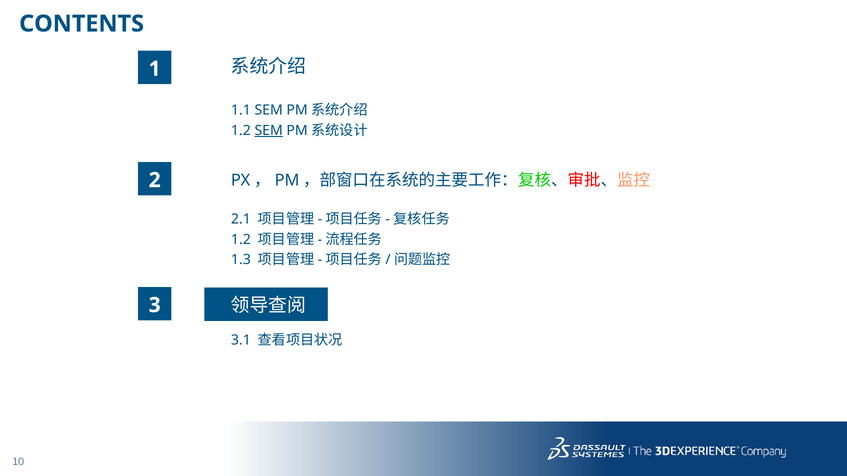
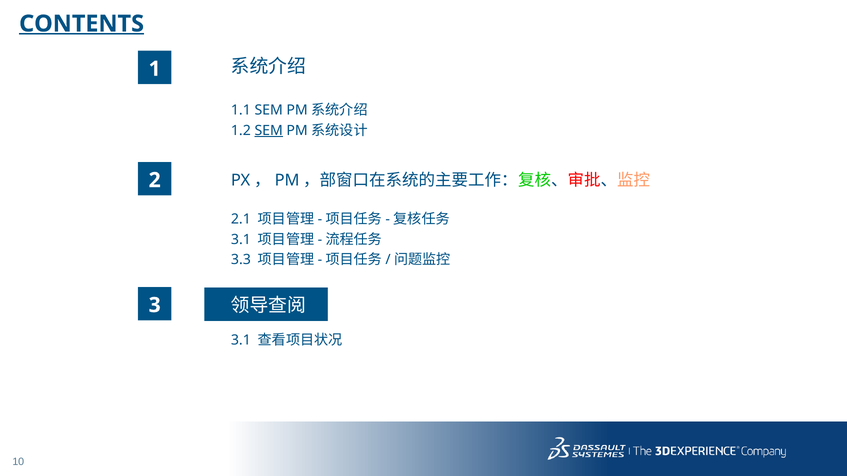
CONTENTS underline: none -> present
1.2 at (241, 240): 1.2 -> 3.1
1.3: 1.3 -> 3.3
